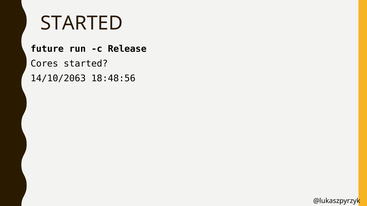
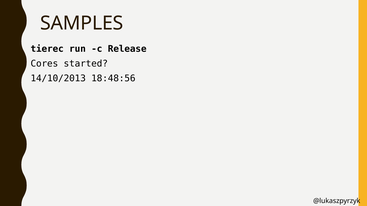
STARTED at (82, 23): STARTED -> SAMPLES
future: future -> tierec
14/10/2063: 14/10/2063 -> 14/10/2013
